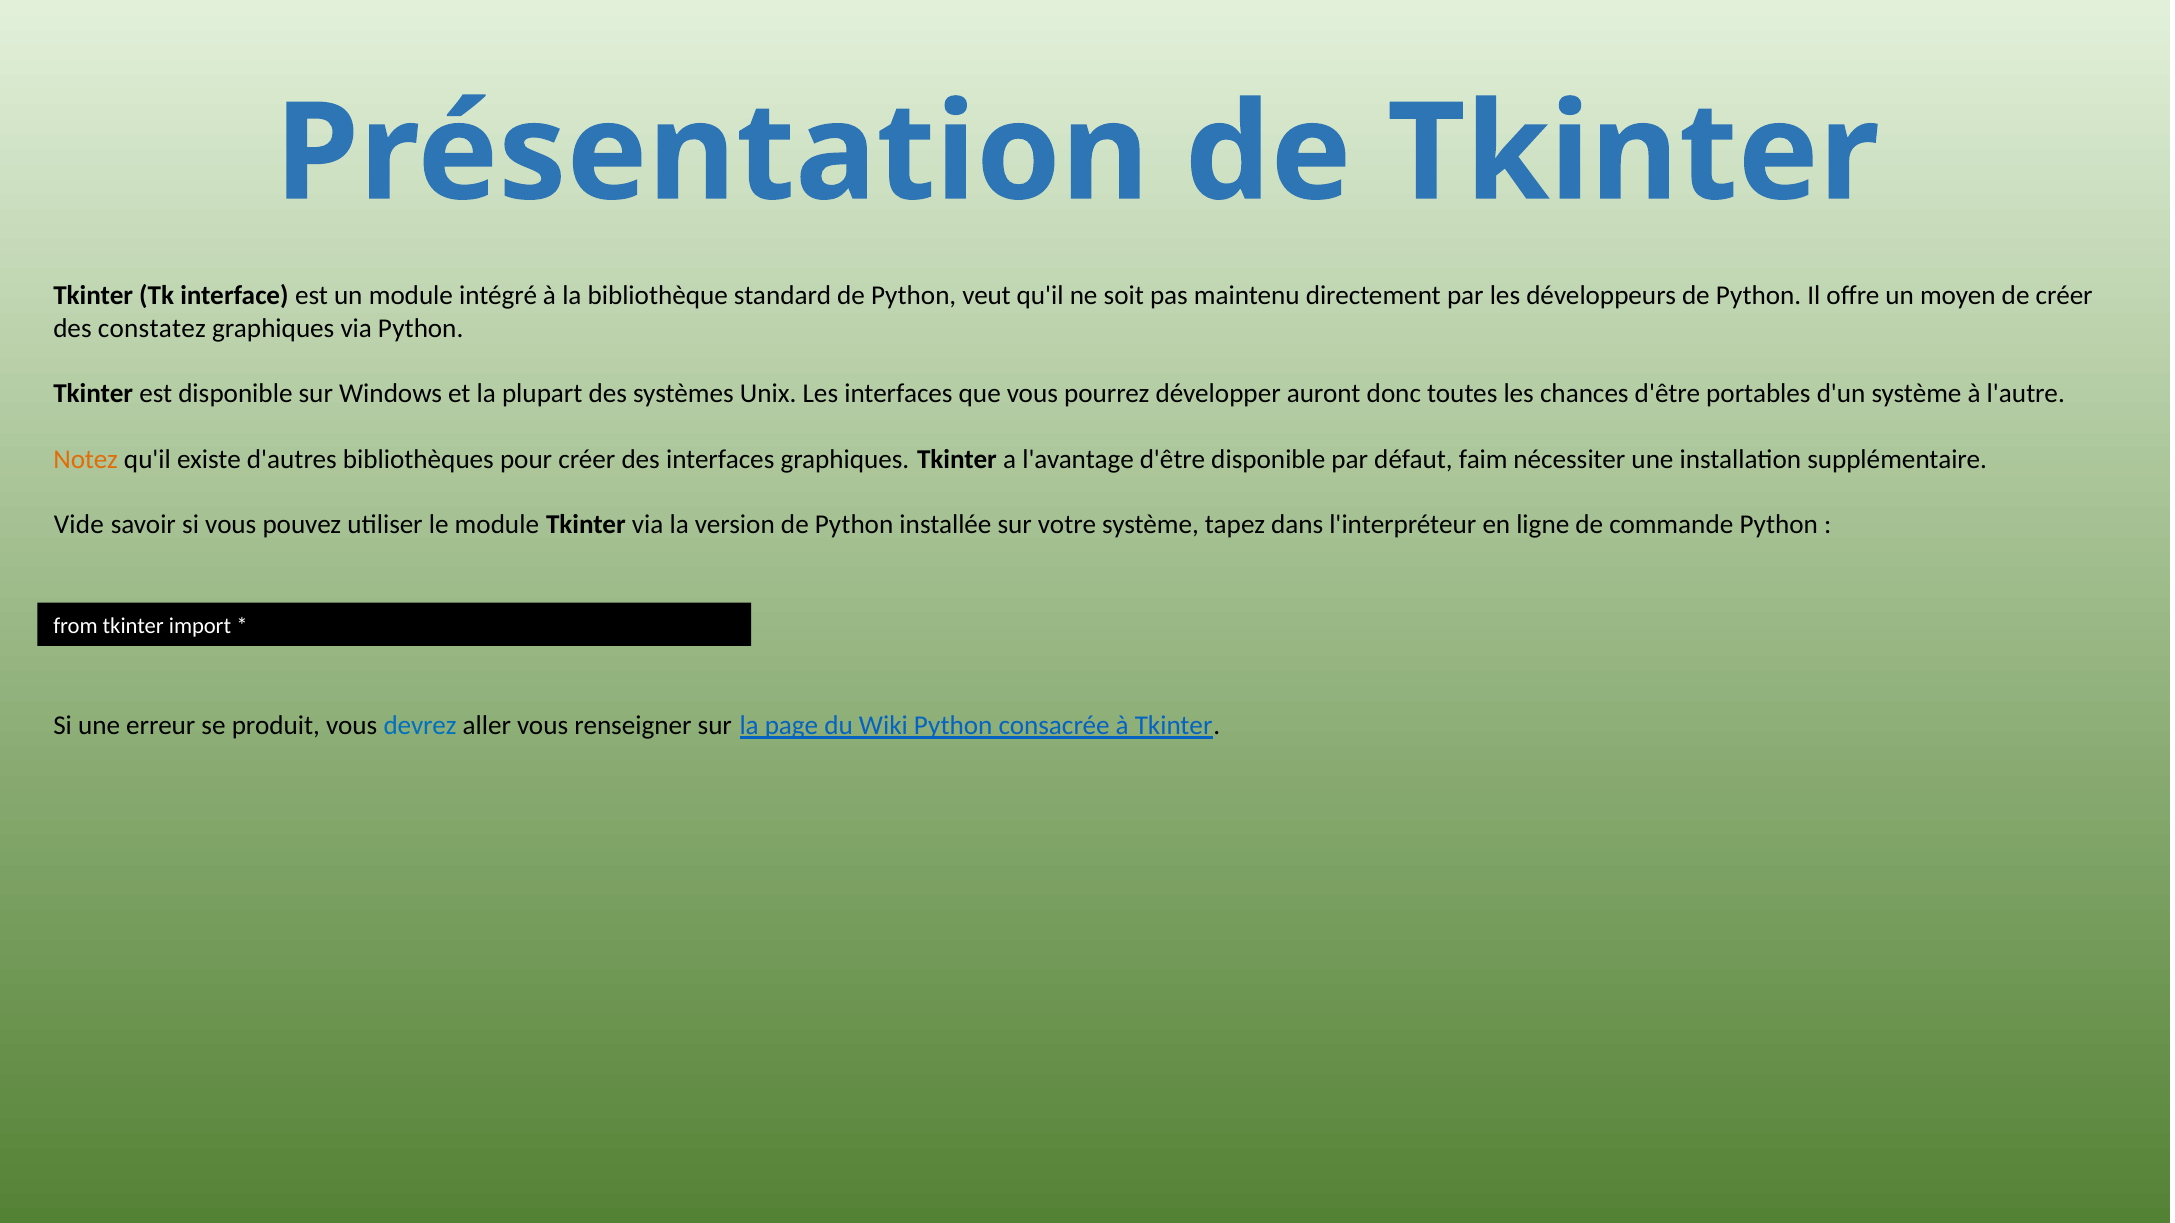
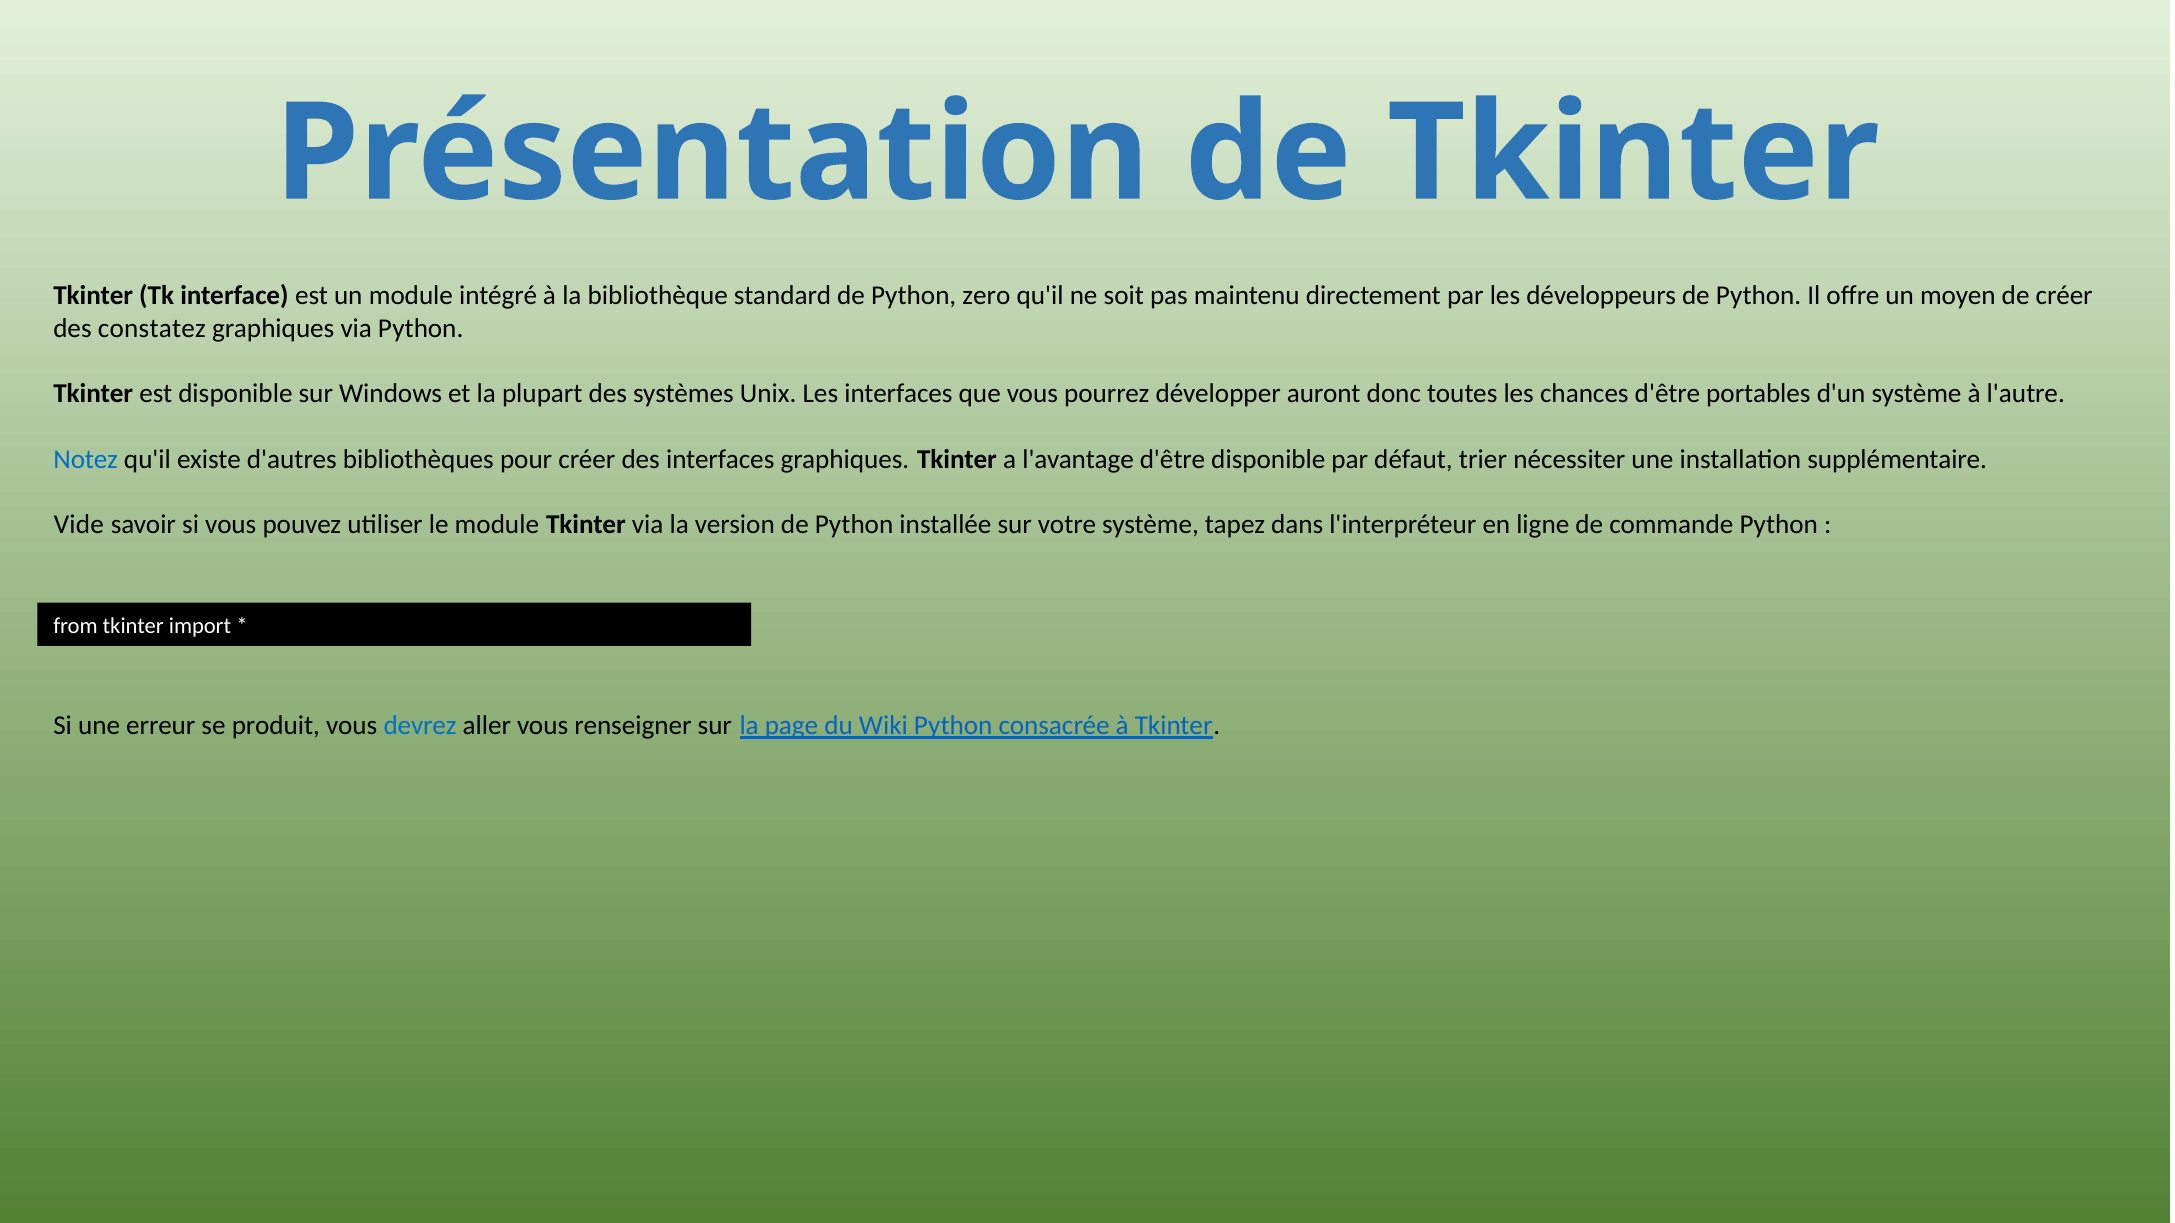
veut: veut -> zero
Notez colour: orange -> blue
faim: faim -> trier
